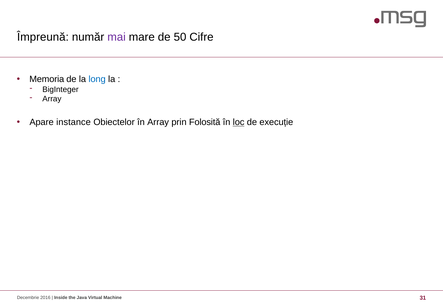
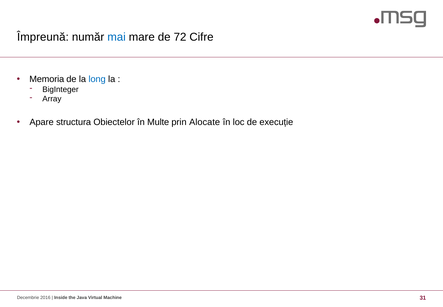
mai colour: purple -> blue
50: 50 -> 72
instance: instance -> structura
în Array: Array -> Multe
Folosită: Folosită -> Alocate
loc underline: present -> none
